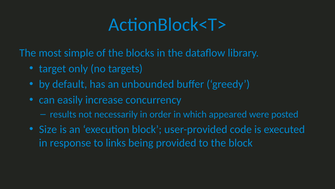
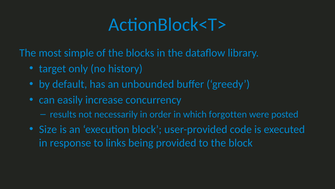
targets: targets -> history
appeared: appeared -> forgotten
